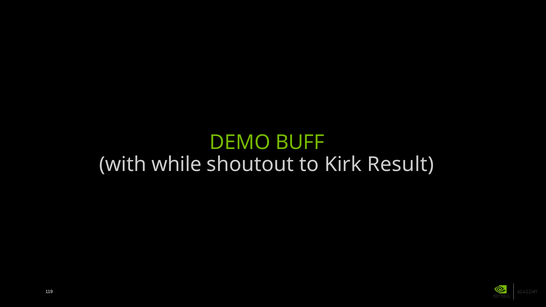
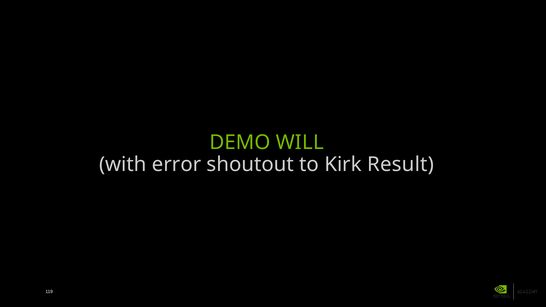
BUFF: BUFF -> WILL
while: while -> error
